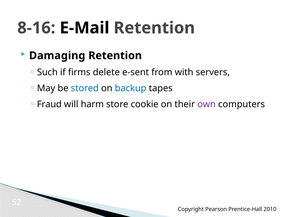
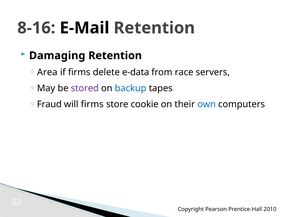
Such: Such -> Area
e-sent: e-sent -> e-data
with: with -> race
stored colour: blue -> purple
will harm: harm -> firms
own colour: purple -> blue
